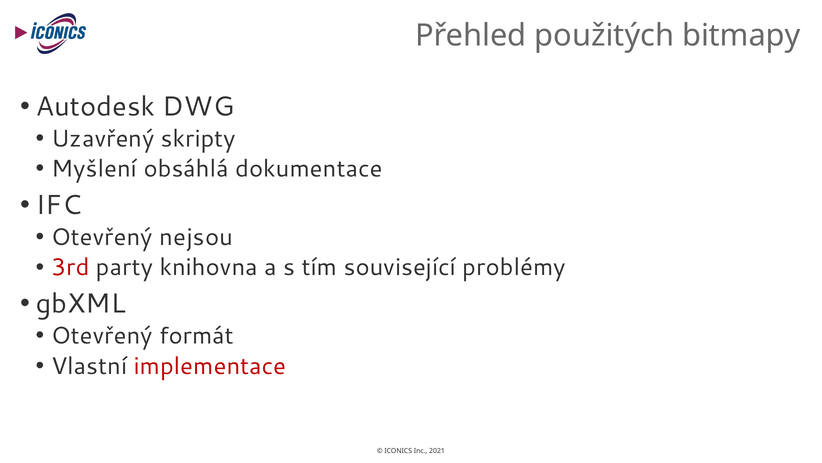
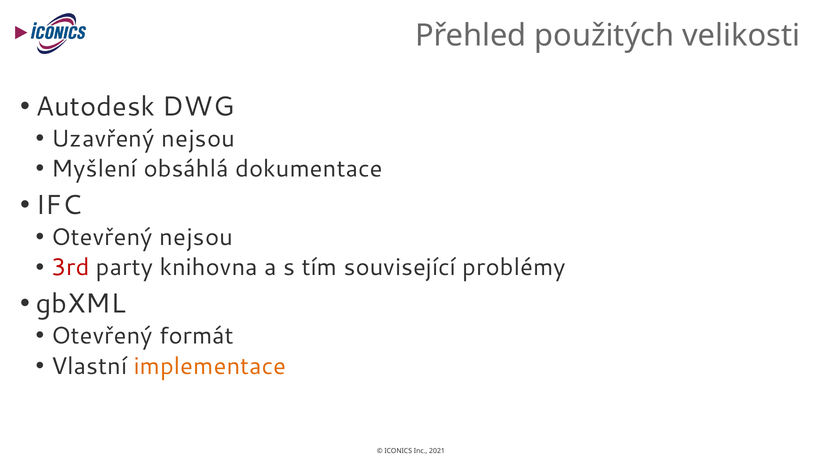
bitmapy: bitmapy -> velikosti
Uzavřený skripty: skripty -> nejsou
implementace colour: red -> orange
